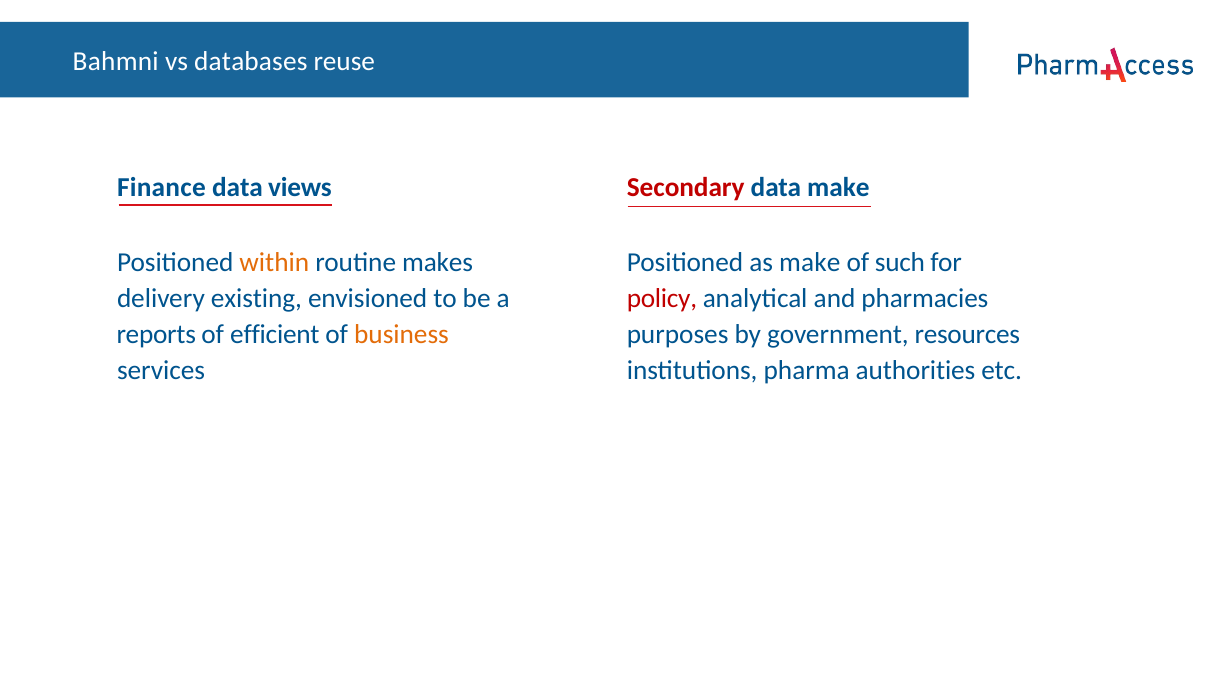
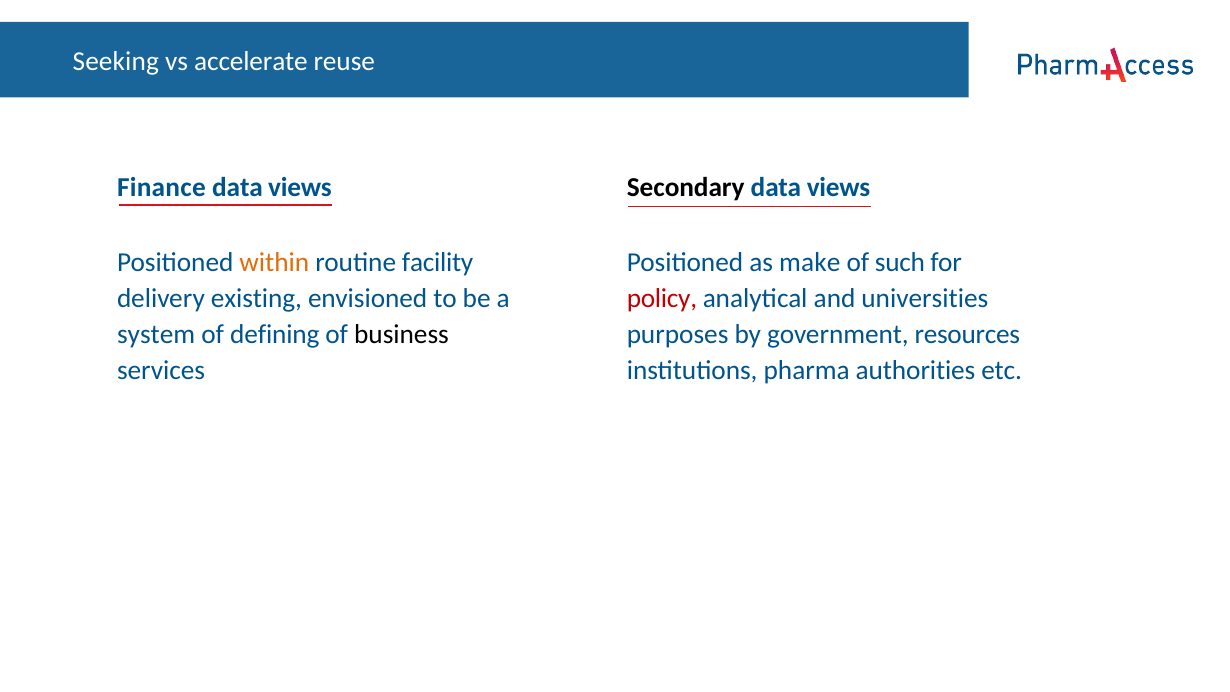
Bahmni: Bahmni -> Seeking
databases: databases -> accelerate
Secondary colour: red -> black
make at (838, 188): make -> views
makes: makes -> facility
pharmacies: pharmacies -> universities
reports: reports -> system
efficient: efficient -> defining
business colour: orange -> black
